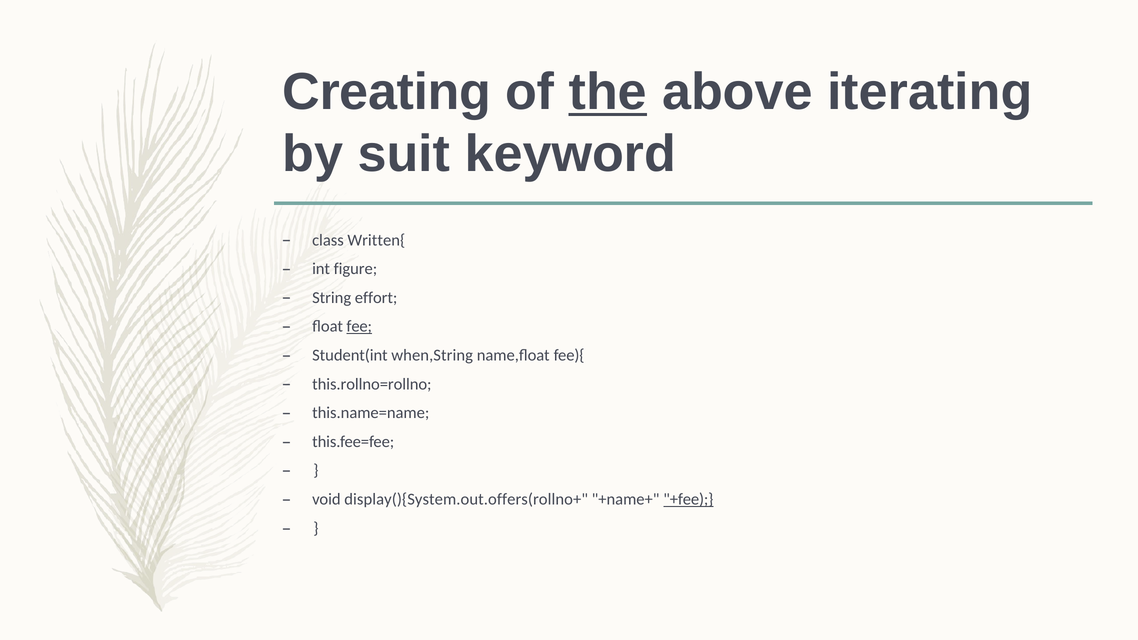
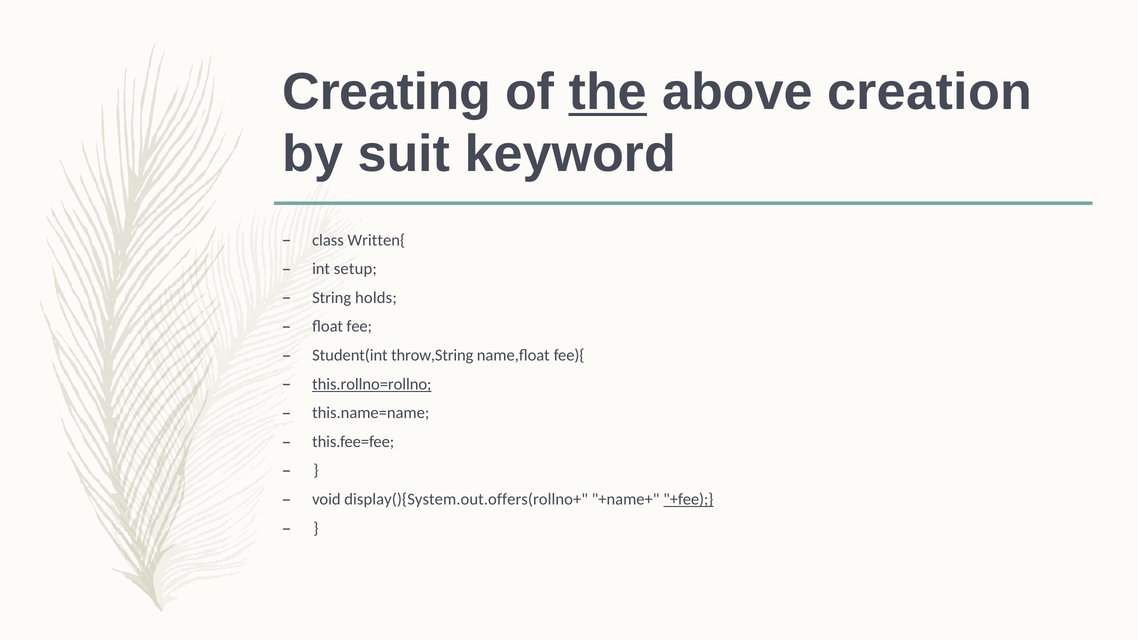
iterating: iterating -> creation
figure: figure -> setup
effort: effort -> holds
fee underline: present -> none
when,String: when,String -> throw,String
this.rollno=rollno underline: none -> present
